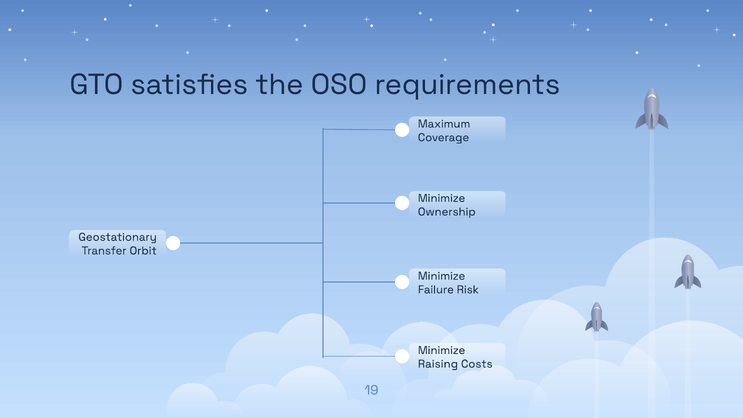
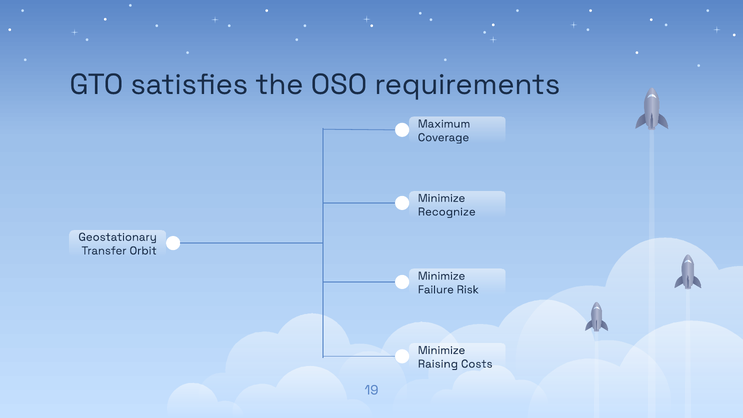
Ownership: Ownership -> Recognize
